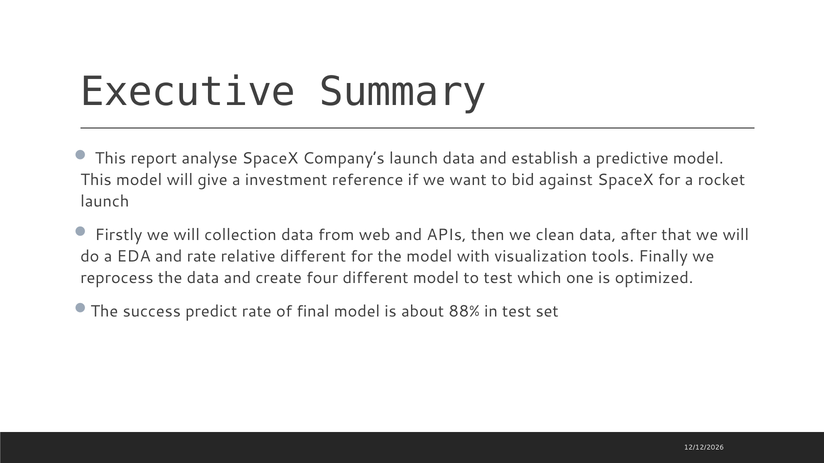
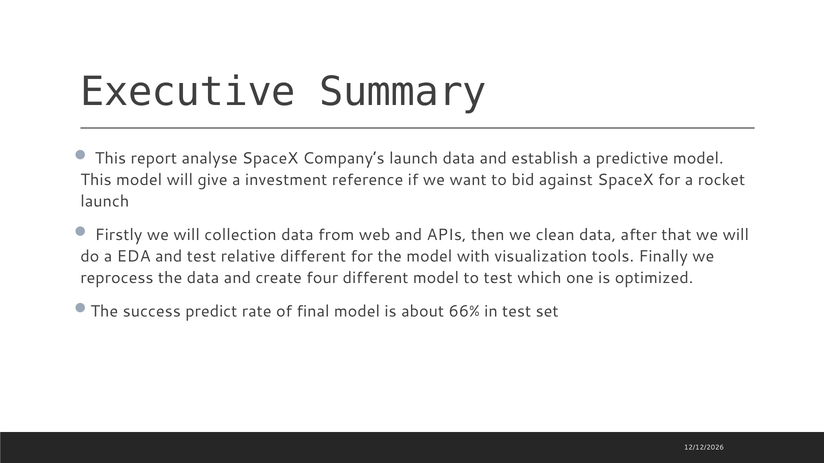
and rate: rate -> test
88%: 88% -> 66%
